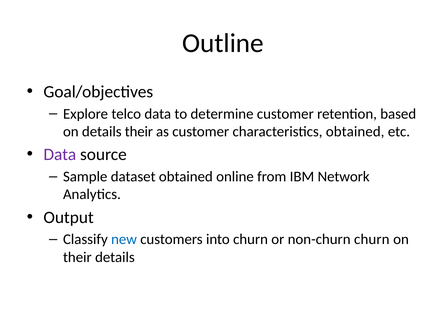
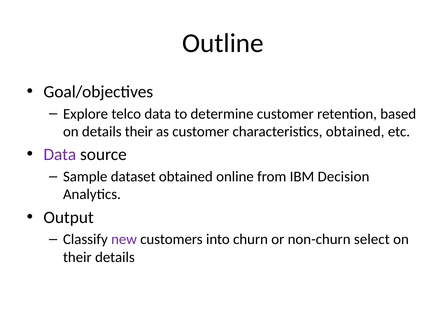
Network: Network -> Decision
new colour: blue -> purple
non-churn churn: churn -> select
